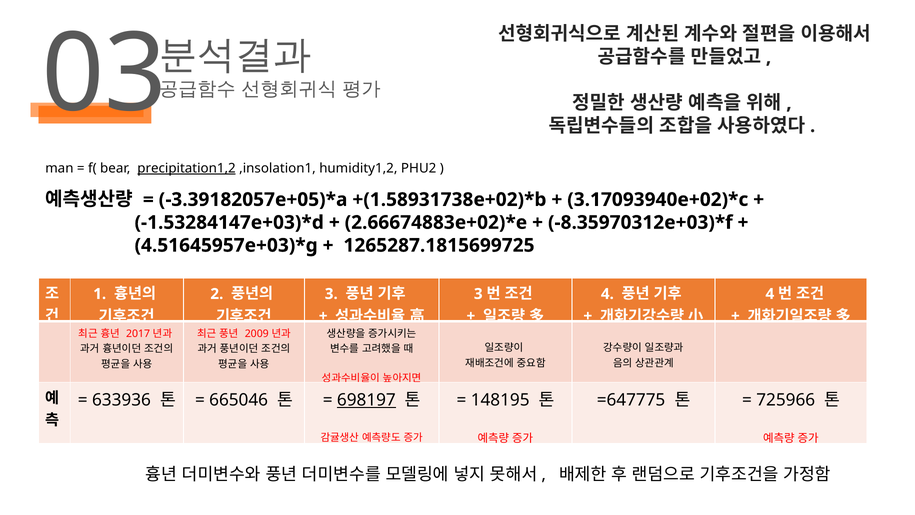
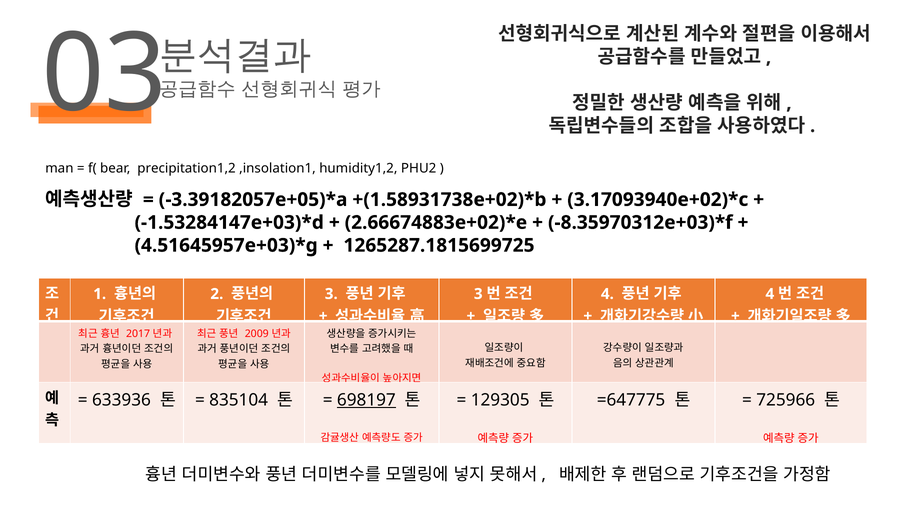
precipitation1,2 underline: present -> none
665046: 665046 -> 835104
148195: 148195 -> 129305
